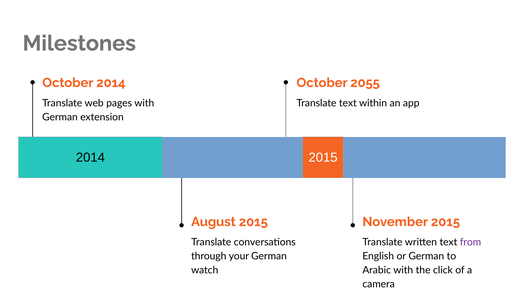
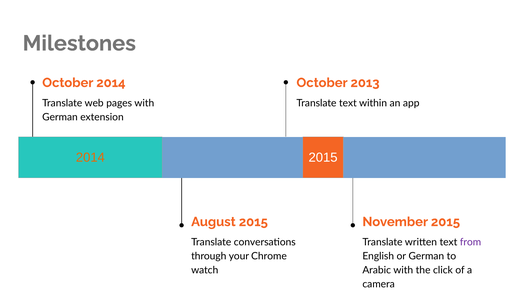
2055: 2055 -> 2013
2014 at (90, 158) colour: black -> orange
your German: German -> Chrome
